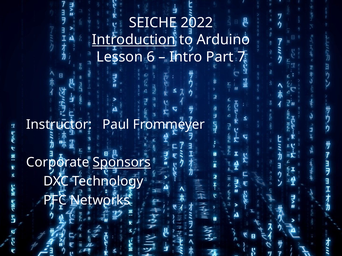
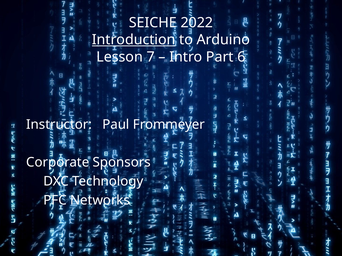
6: 6 -> 7
7: 7 -> 6
Sponsors underline: present -> none
